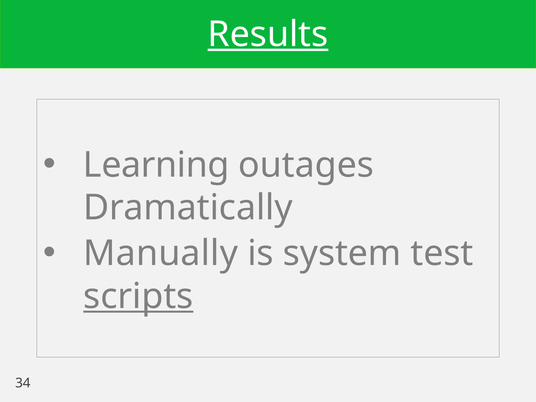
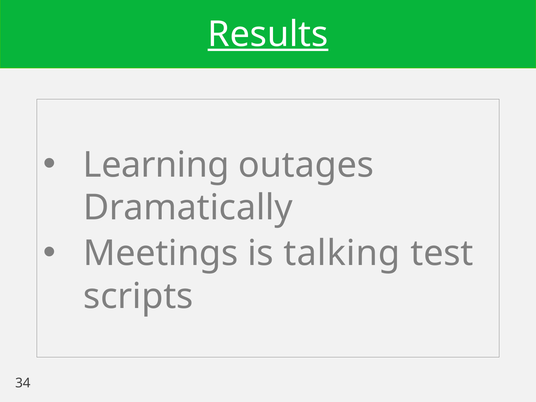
Manually: Manually -> Meetings
system: system -> talking
scripts underline: present -> none
